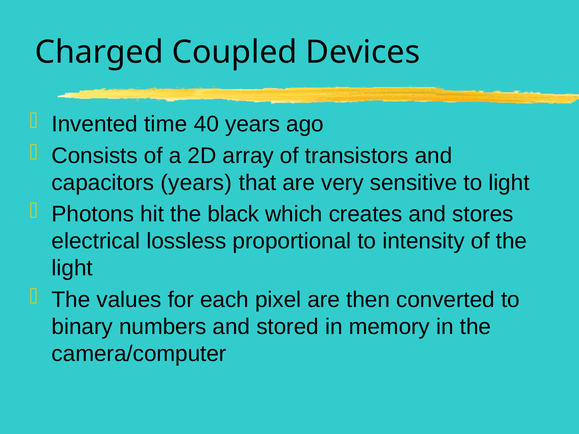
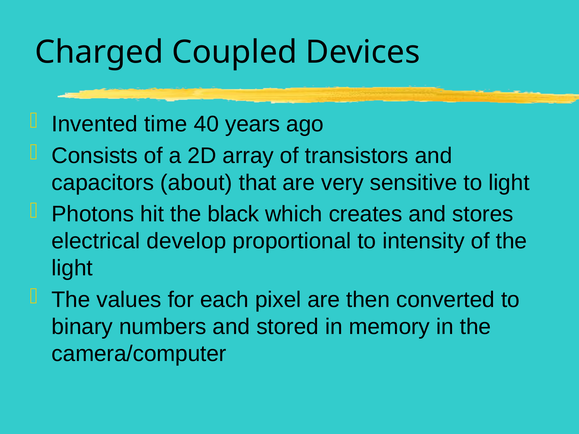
capacitors years: years -> about
lossless: lossless -> develop
